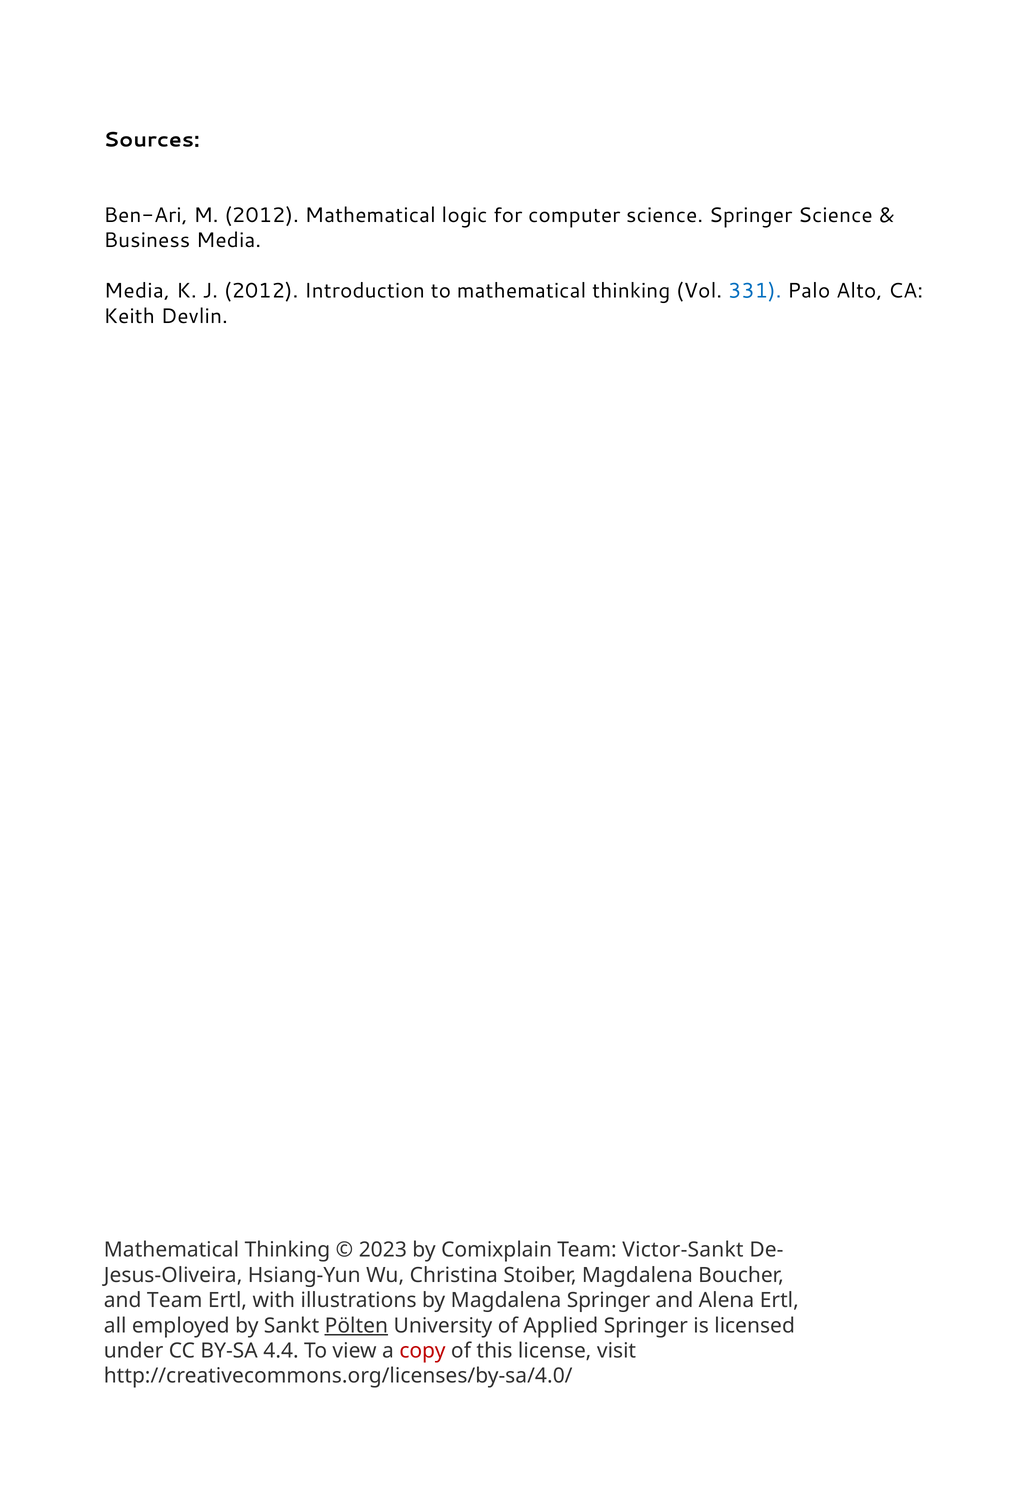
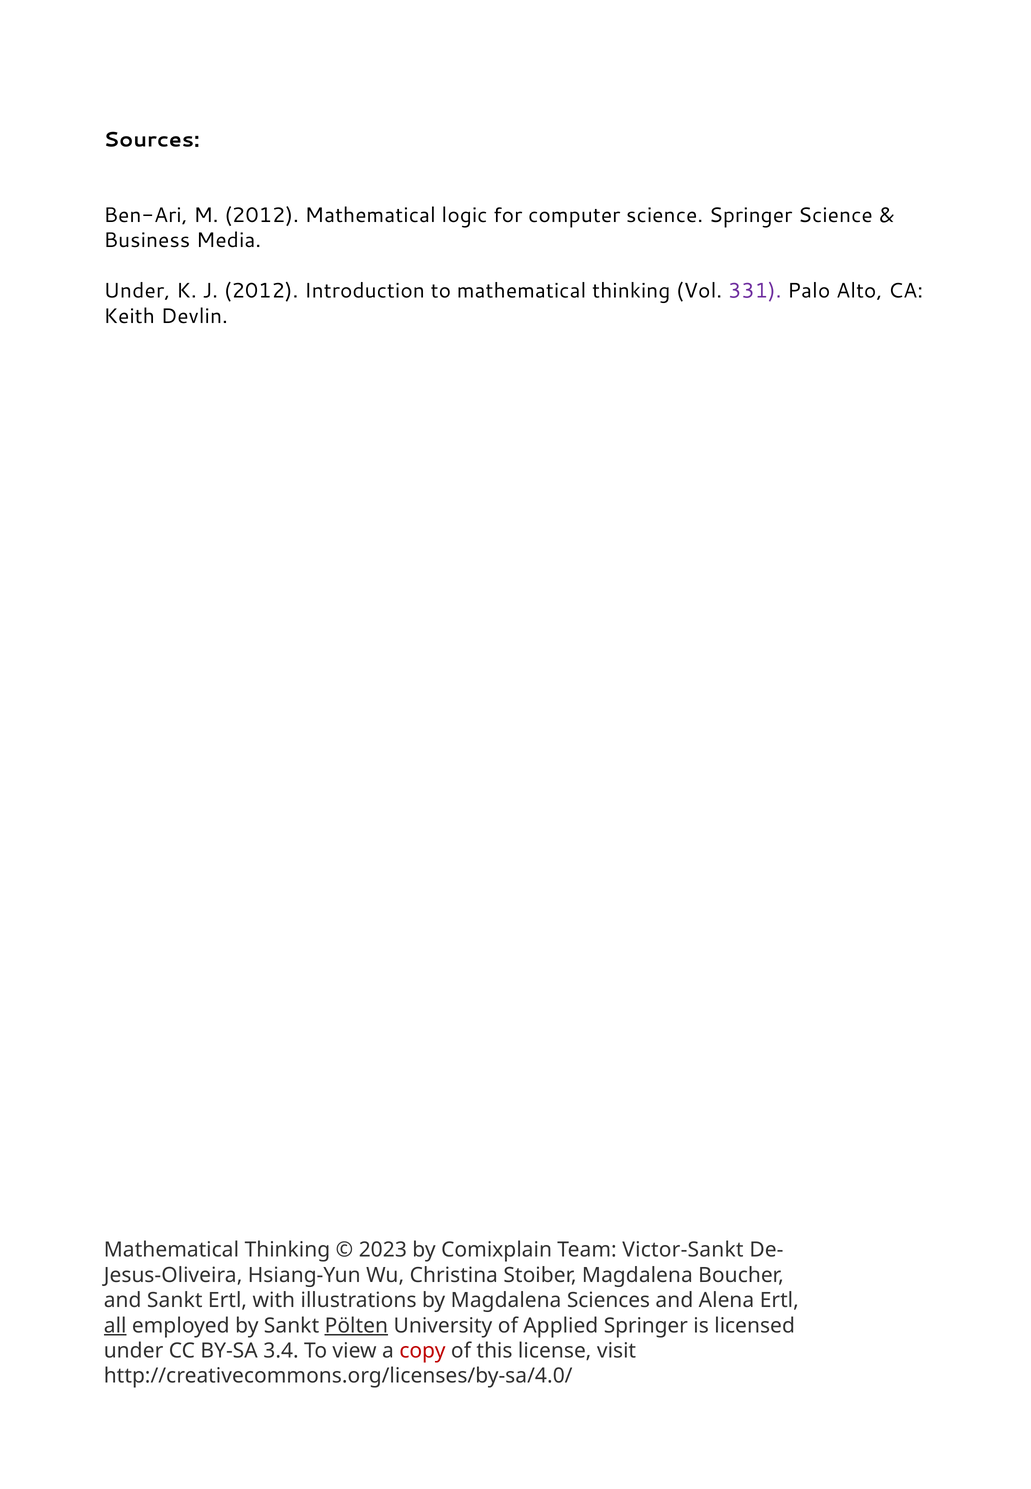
Media at (137, 291): Media -> Under
331 colour: blue -> purple
and Team: Team -> Sankt
Magdalena Springer: Springer -> Sciences
all underline: none -> present
4.4: 4.4 -> 3.4
